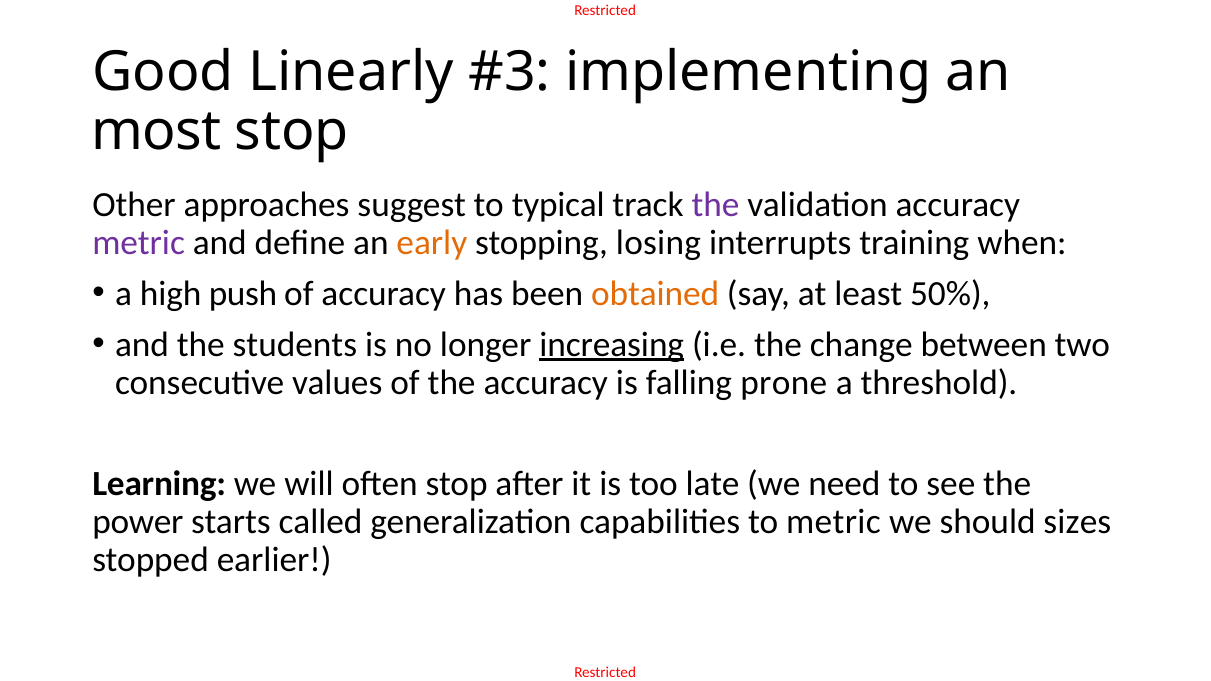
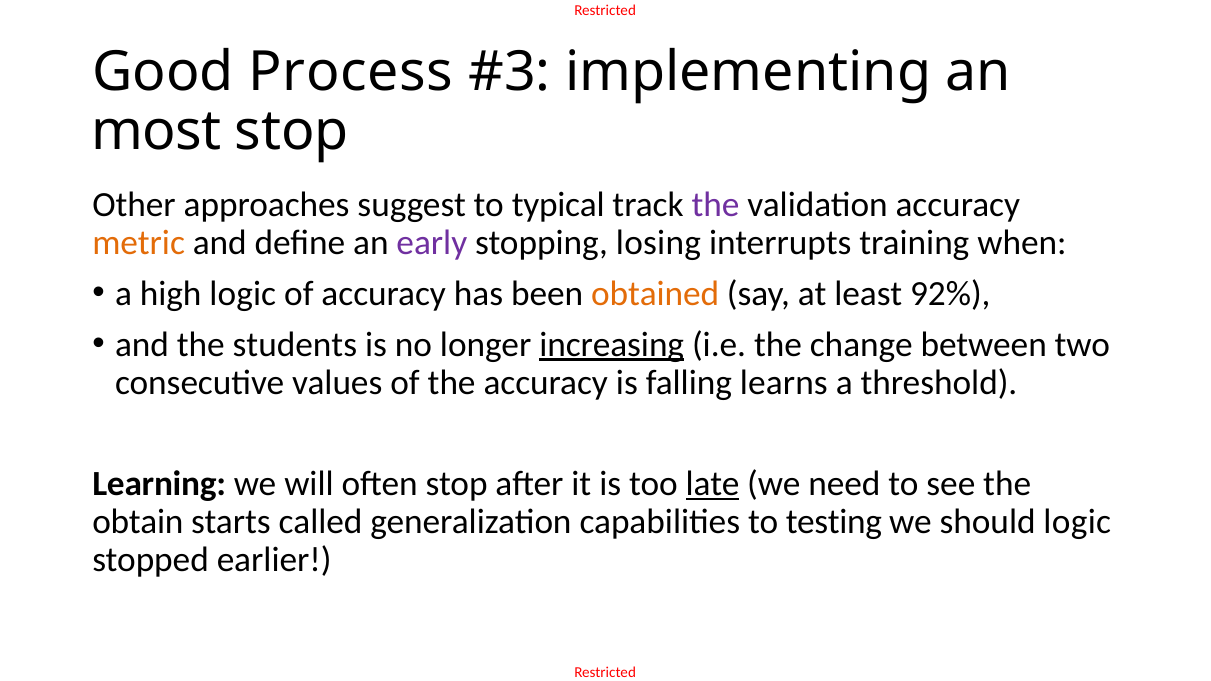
Linearly: Linearly -> Process
metric at (139, 243) colour: purple -> orange
early colour: orange -> purple
high push: push -> logic
50%: 50% -> 92%
prone: prone -> learns
late underline: none -> present
power: power -> obtain
to metric: metric -> testing
should sizes: sizes -> logic
